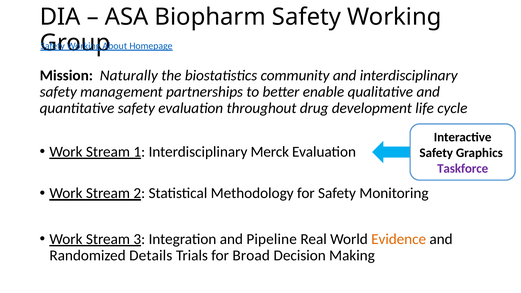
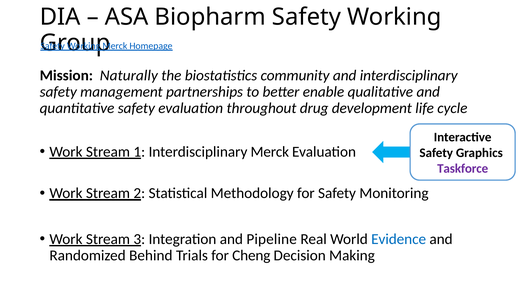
About at (115, 46): About -> Merck
Evidence colour: orange -> blue
Details: Details -> Behind
Broad: Broad -> Cheng
